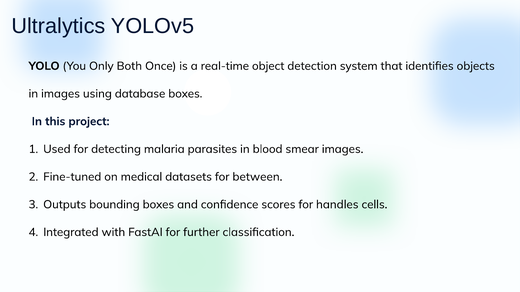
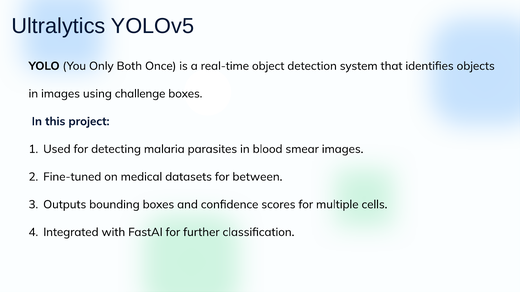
database: database -> challenge
handles: handles -> multiple
